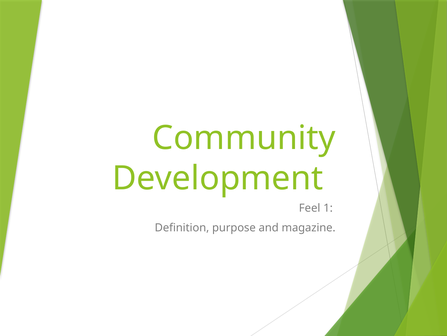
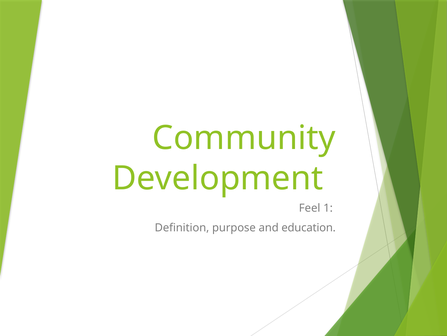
magazine: magazine -> education
